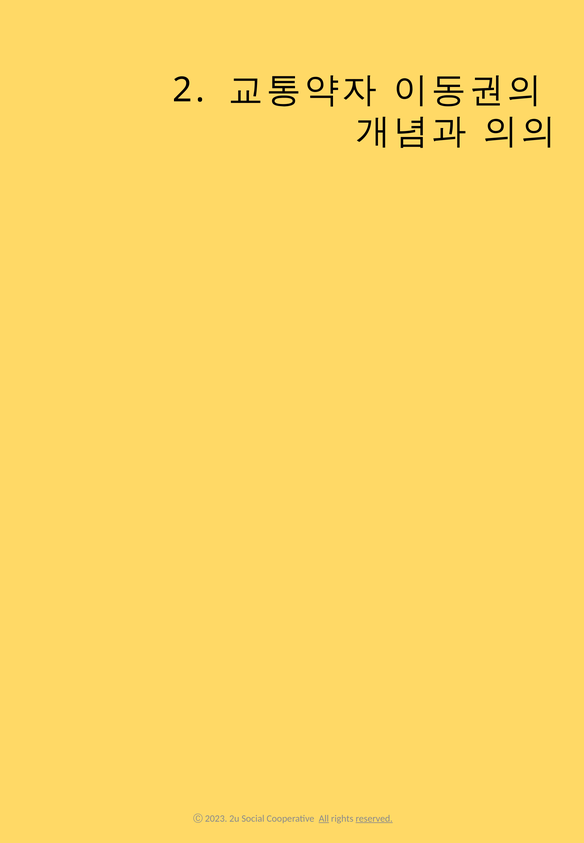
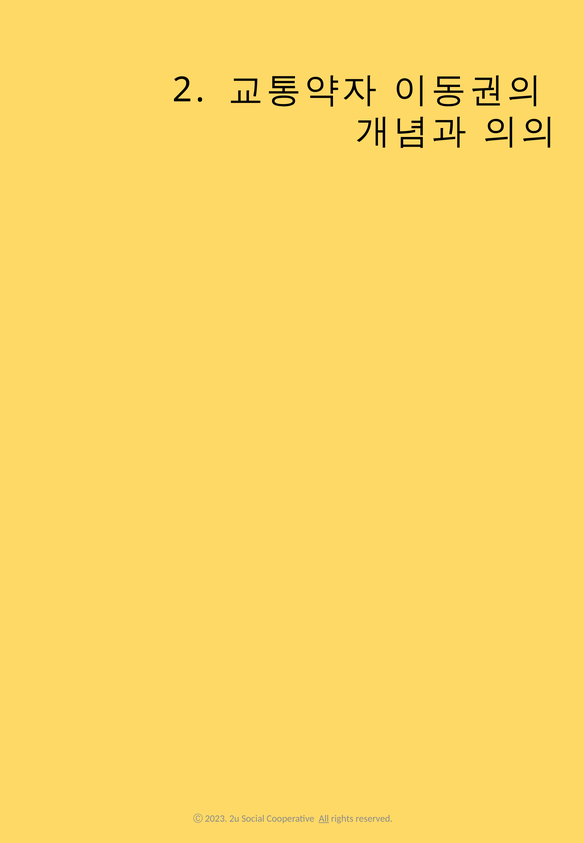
reserved underline: present -> none
